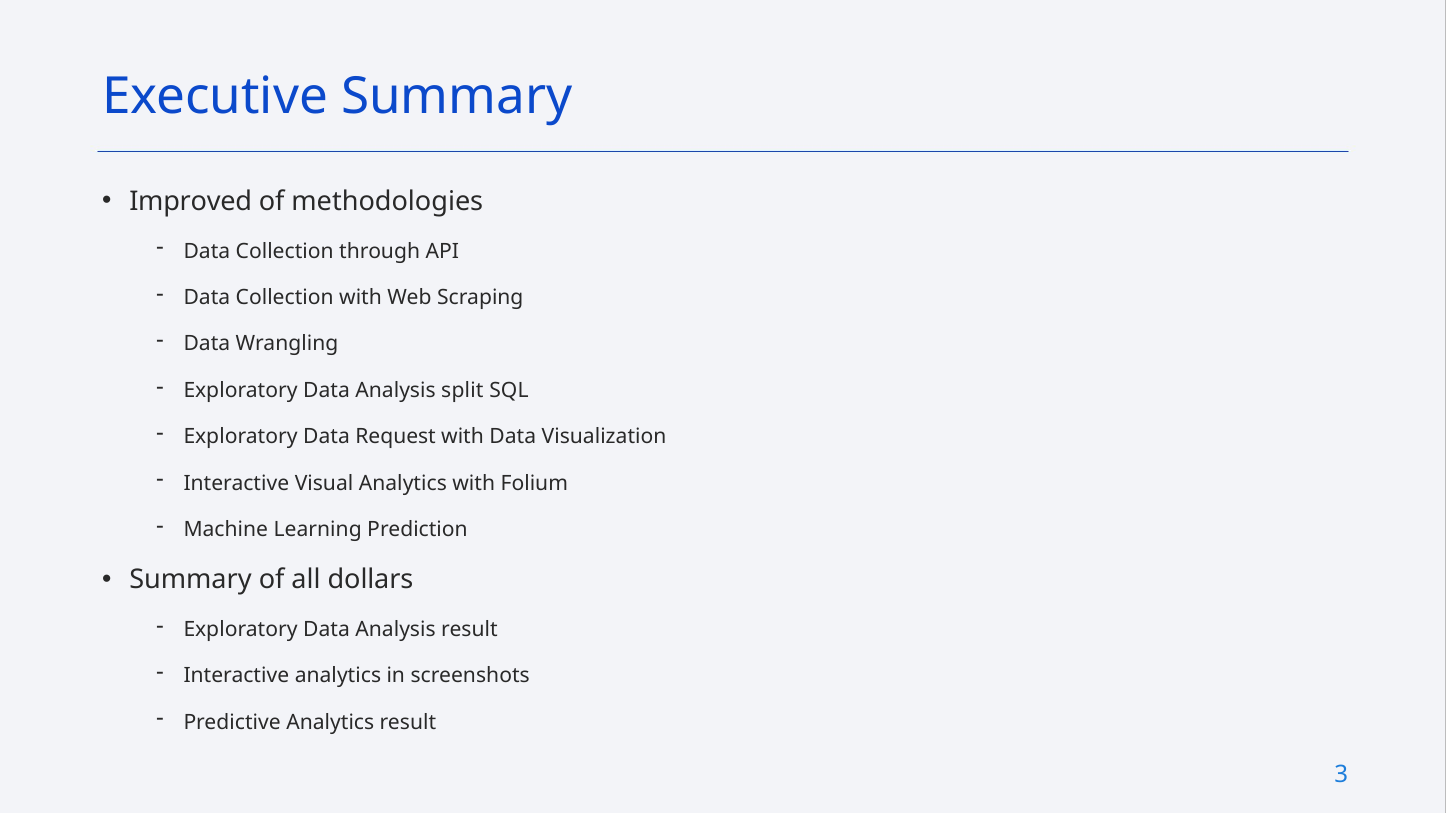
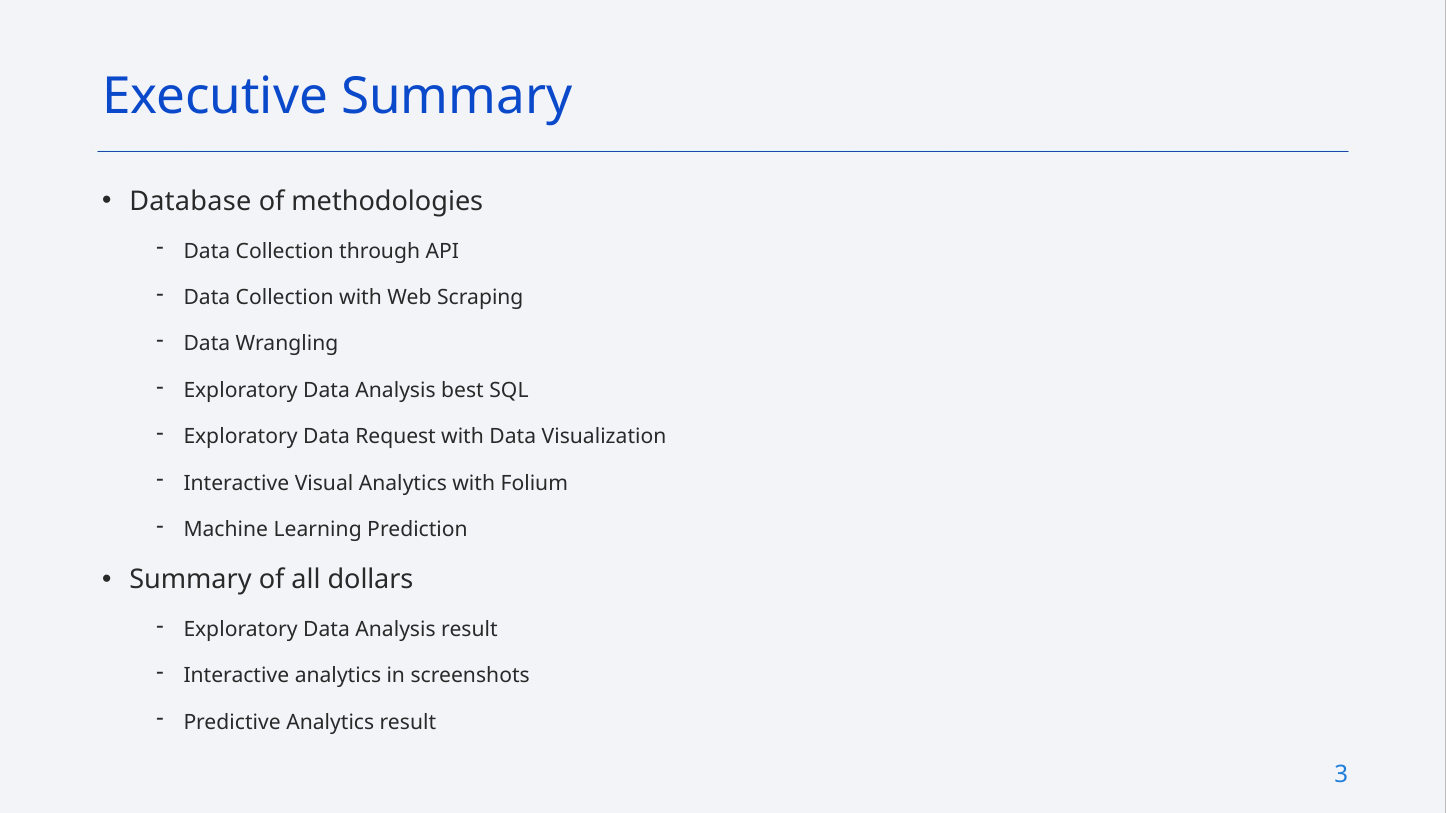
Improved: Improved -> Database
split: split -> best
